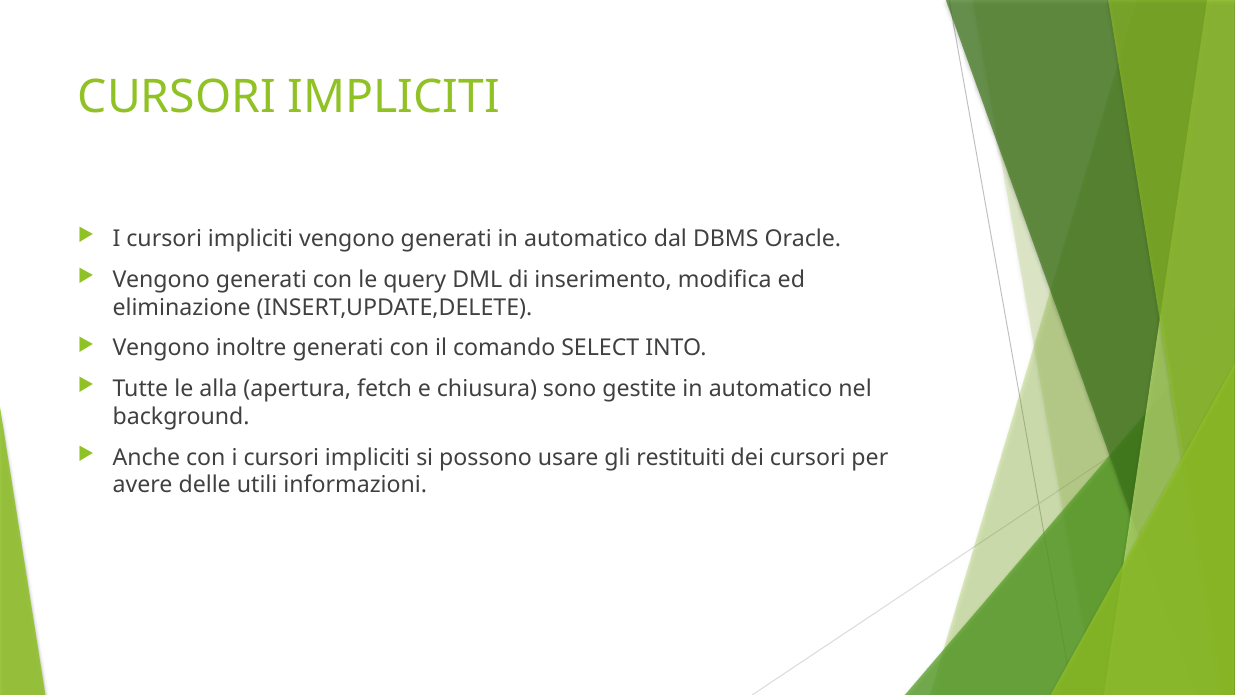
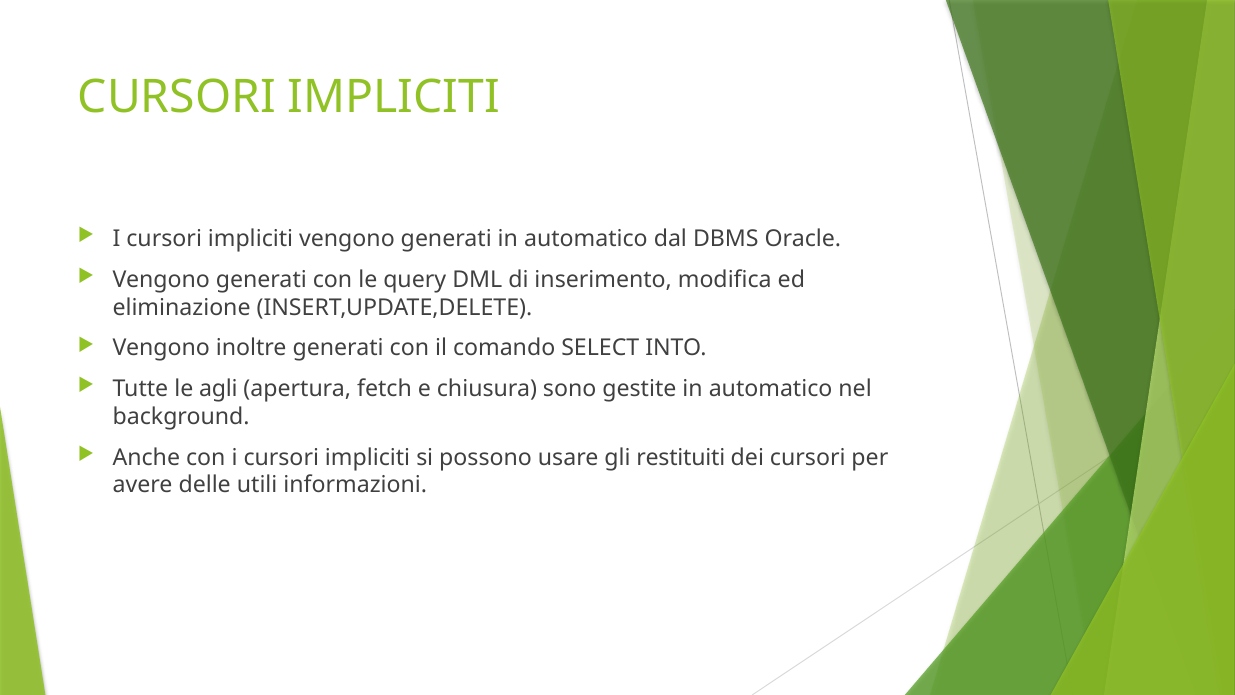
alla: alla -> agli
